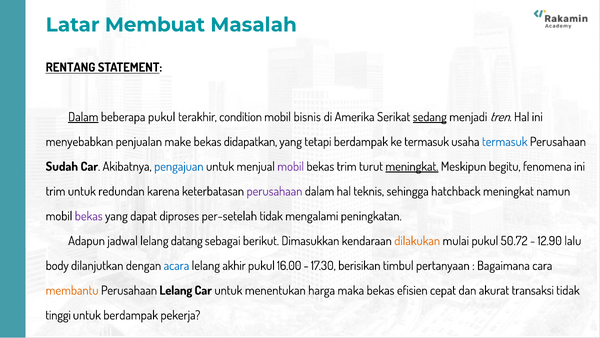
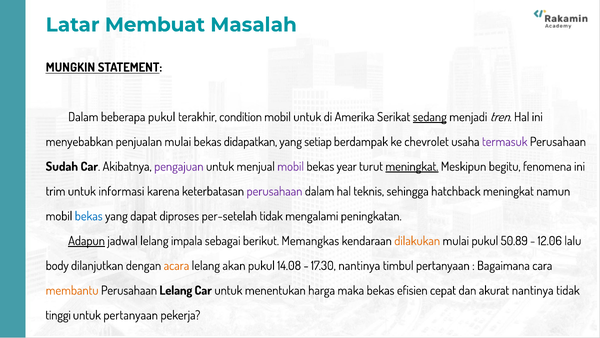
RENTANG: RENTANG -> MUNGKIN
Dalam at (83, 117) underline: present -> none
mobil bisnis: bisnis -> untuk
penjualan make: make -> mulai
tetapi: tetapi -> setiap
ke termasuk: termasuk -> chevrolet
termasuk at (505, 142) colour: blue -> purple
pengajuan colour: blue -> purple
bekas trim: trim -> year
redundan: redundan -> informasi
bekas at (89, 216) colour: purple -> blue
Adapun underline: none -> present
datang: datang -> impala
Dimasukkan: Dimasukkan -> Memangkas
50.72: 50.72 -> 50.89
12.90: 12.90 -> 12.06
acara colour: blue -> orange
akhir: akhir -> akan
16.00: 16.00 -> 14.08
17.30 berisikan: berisikan -> nantinya
akurat transaksi: transaksi -> nantinya
untuk berdampak: berdampak -> pertanyaan
